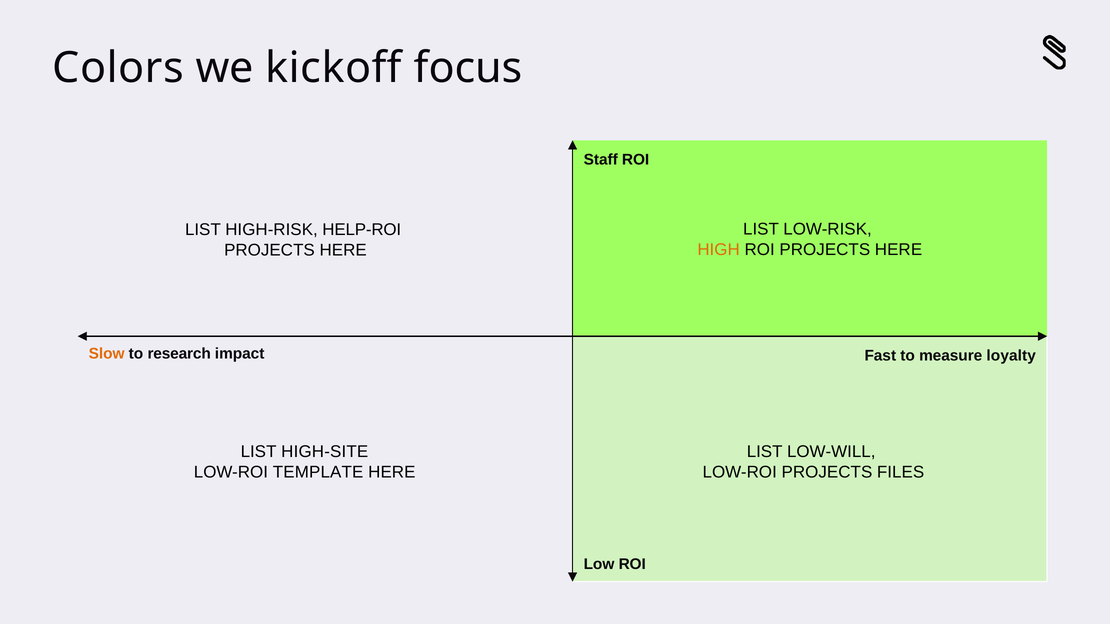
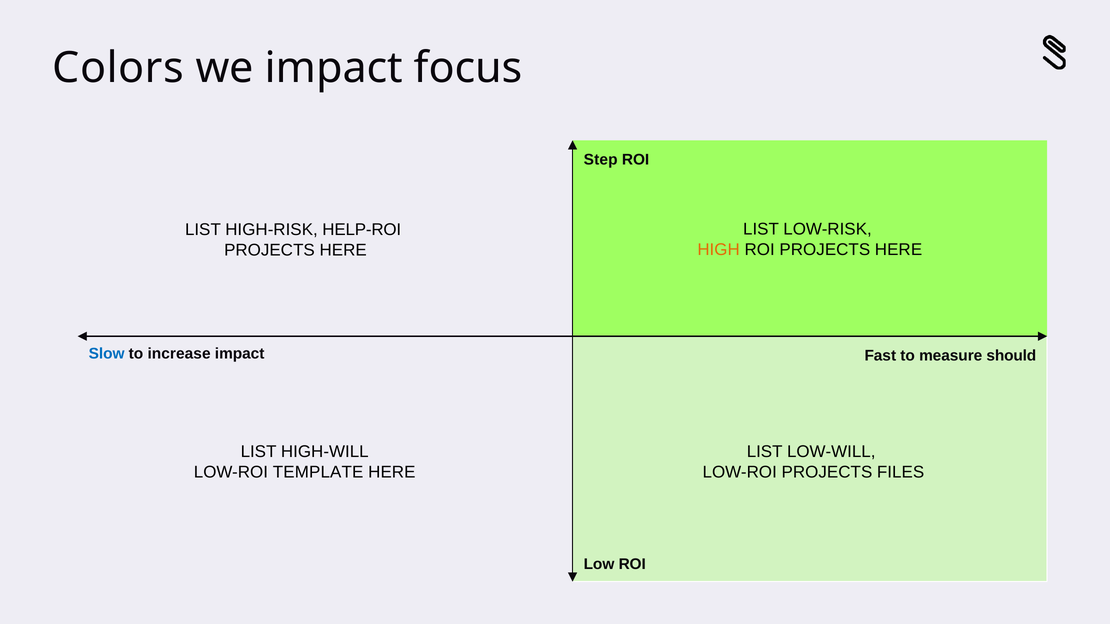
we kickoff: kickoff -> impact
Staff: Staff -> Step
Slow colour: orange -> blue
research: research -> increase
loyalty: loyalty -> should
HIGH-SITE: HIGH-SITE -> HIGH-WILL
